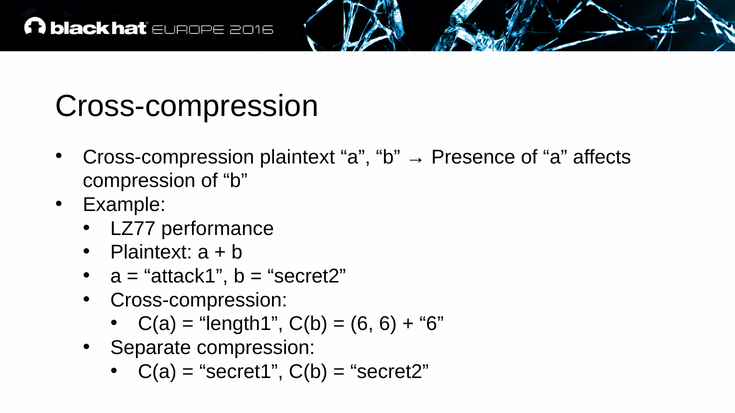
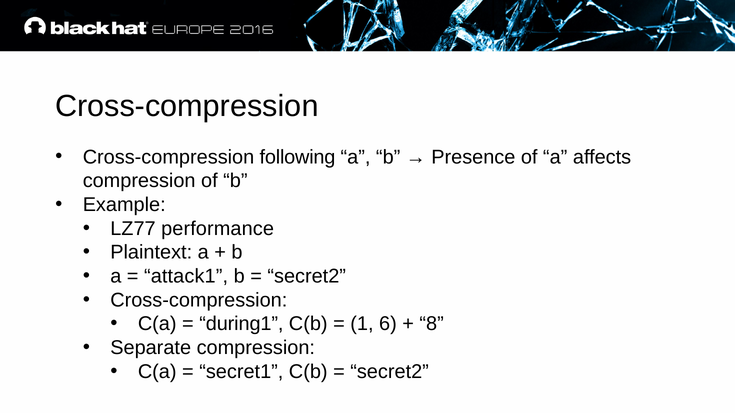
Cross-compression plaintext: plaintext -> following
length1: length1 -> during1
6 at (362, 324): 6 -> 1
6 at (432, 324): 6 -> 8
